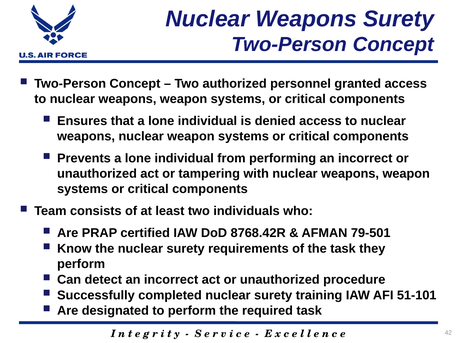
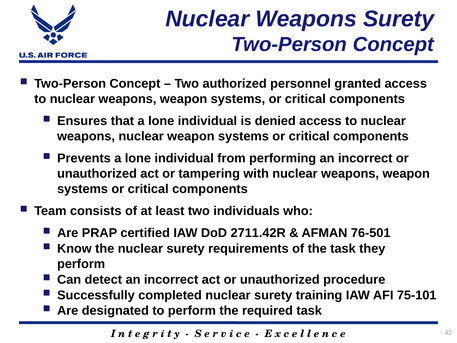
8768.42R: 8768.42R -> 2711.42R
79-501: 79-501 -> 76-501
51-101: 51-101 -> 75-101
